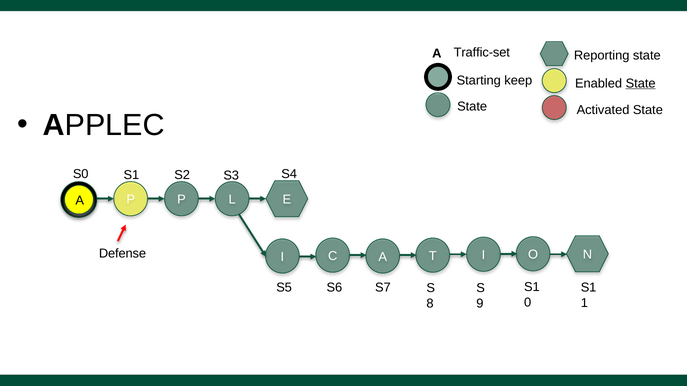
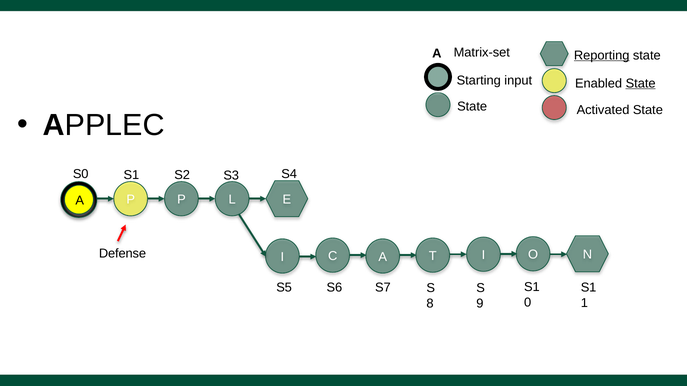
Traffic-set: Traffic-set -> Matrix-set
Reporting underline: none -> present
keep: keep -> input
